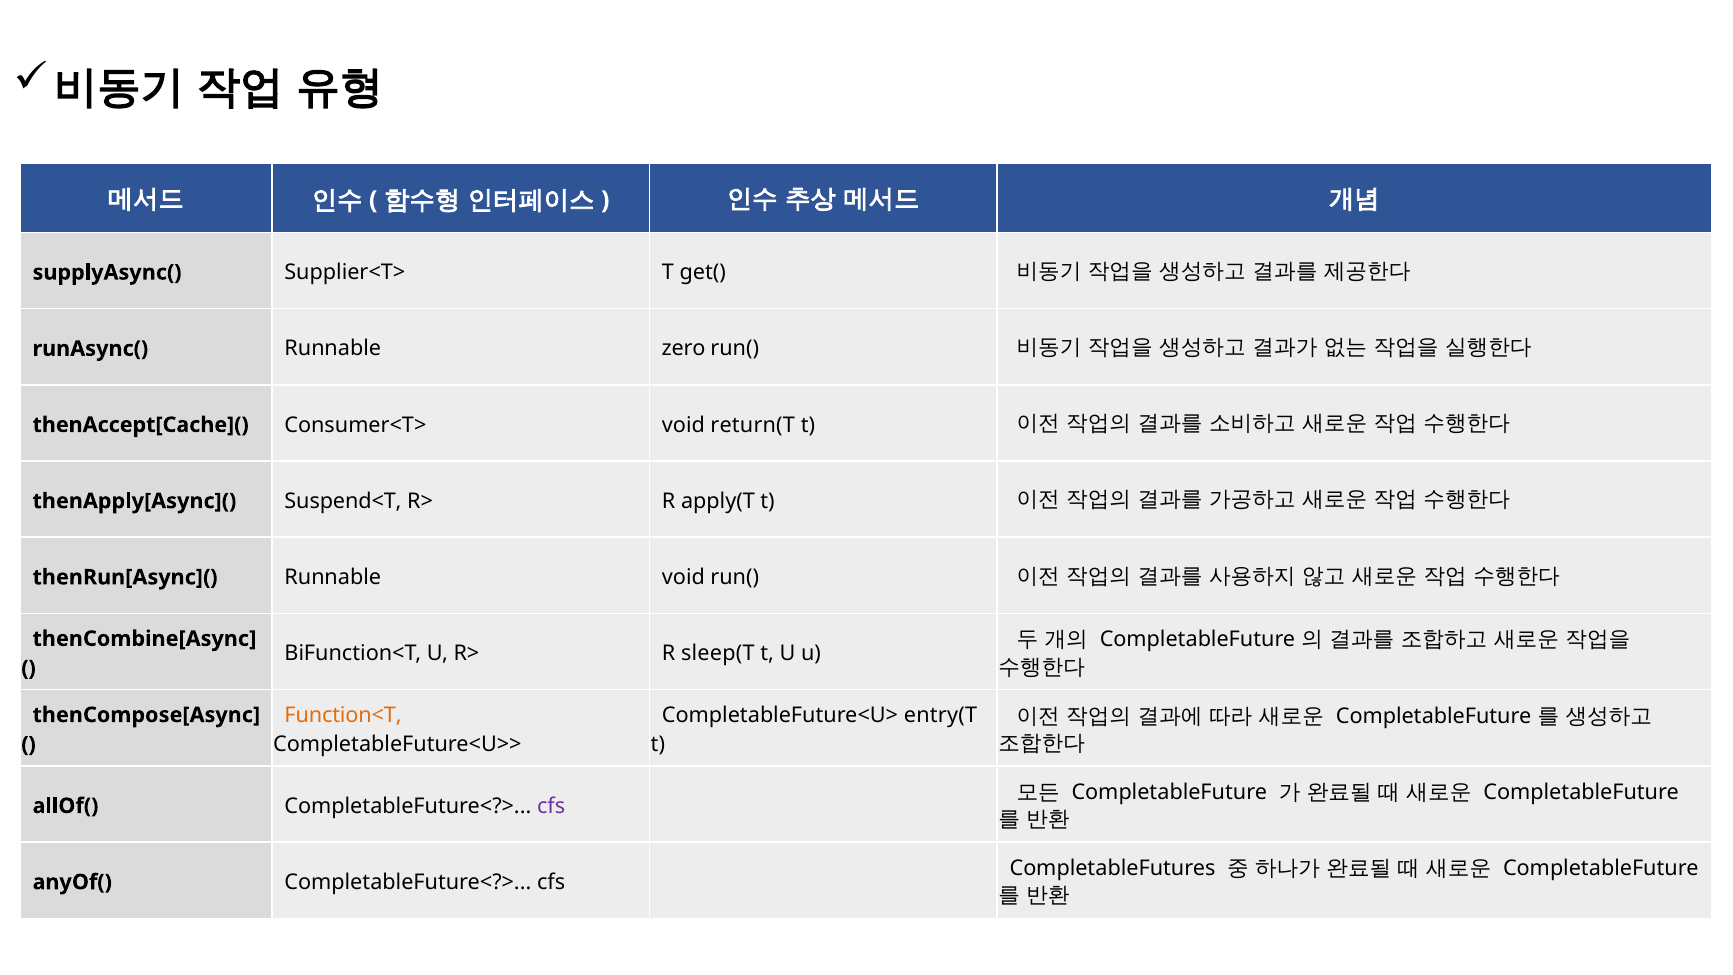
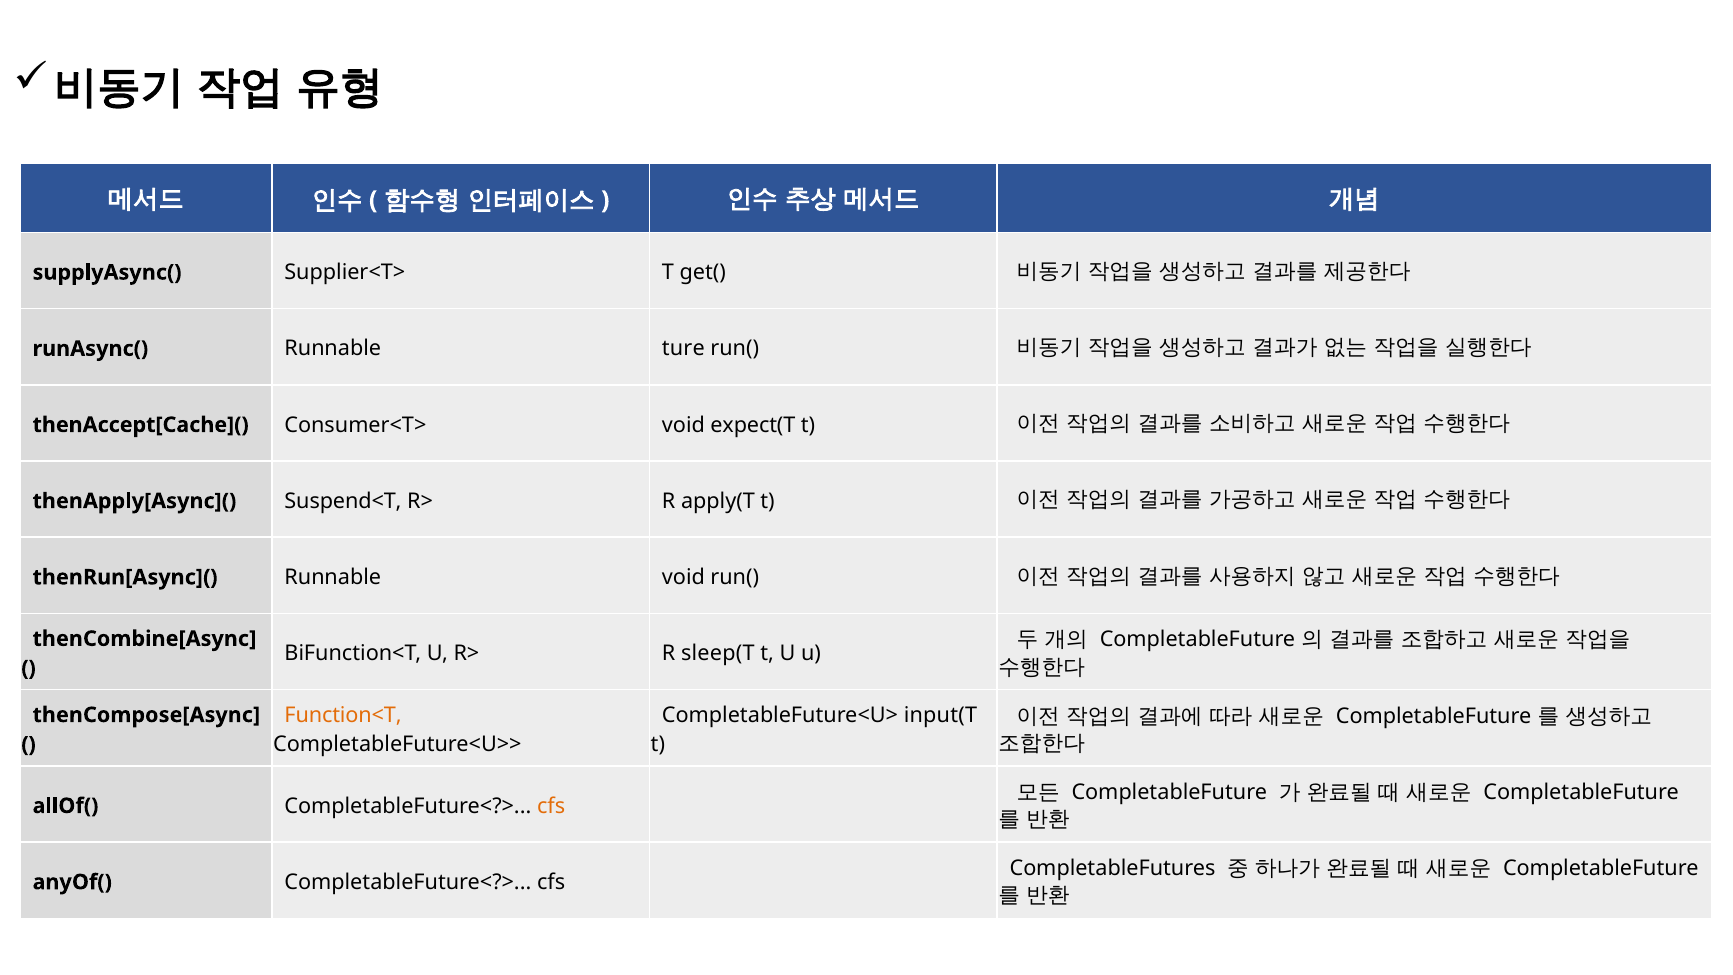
zero: zero -> ture
return(T: return(T -> expect(T
entry(T: entry(T -> input(T
cfs at (551, 806) colour: purple -> orange
